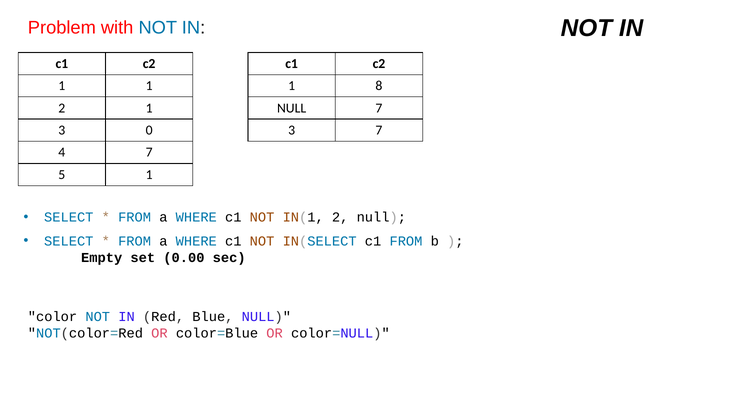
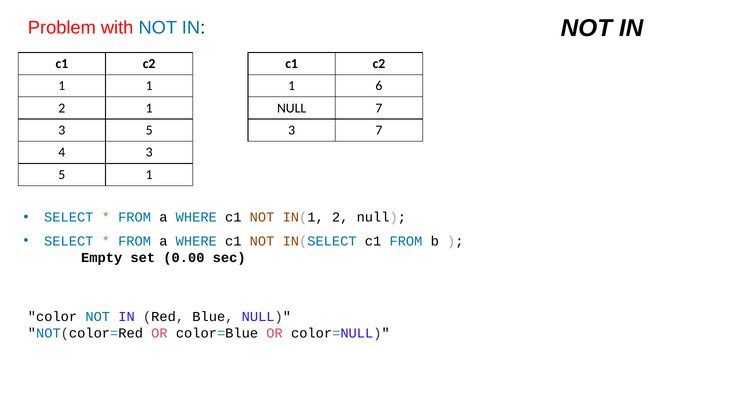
8: 8 -> 6
0 at (149, 130): 0 -> 5
4 7: 7 -> 3
